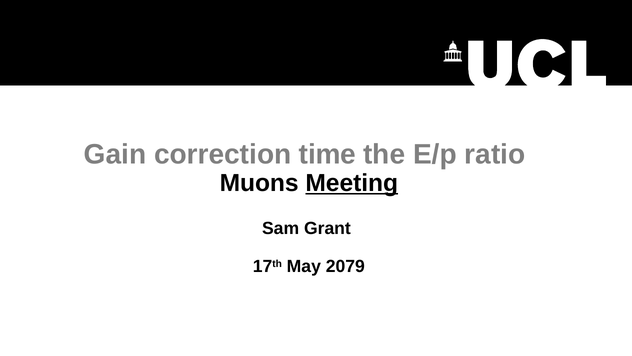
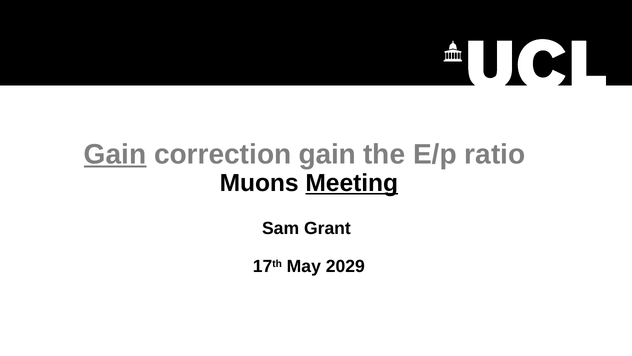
Gain at (115, 154) underline: none -> present
correction time: time -> gain
2079: 2079 -> 2029
